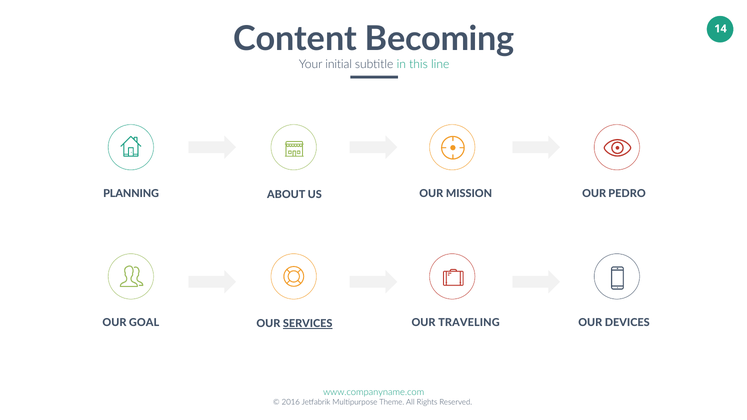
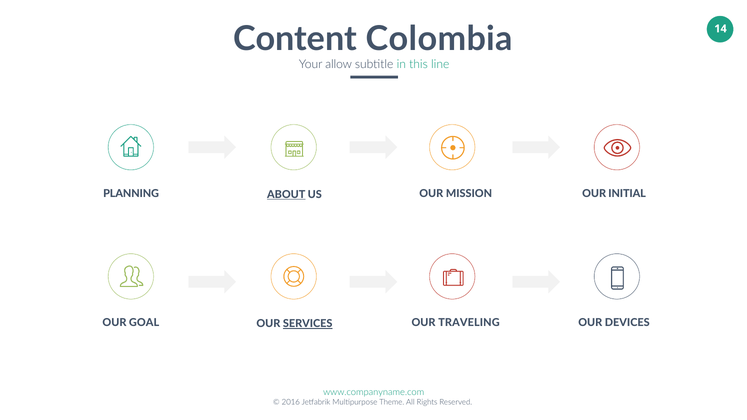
Becoming: Becoming -> Colombia
initial: initial -> allow
PEDRO: PEDRO -> INITIAL
ABOUT underline: none -> present
